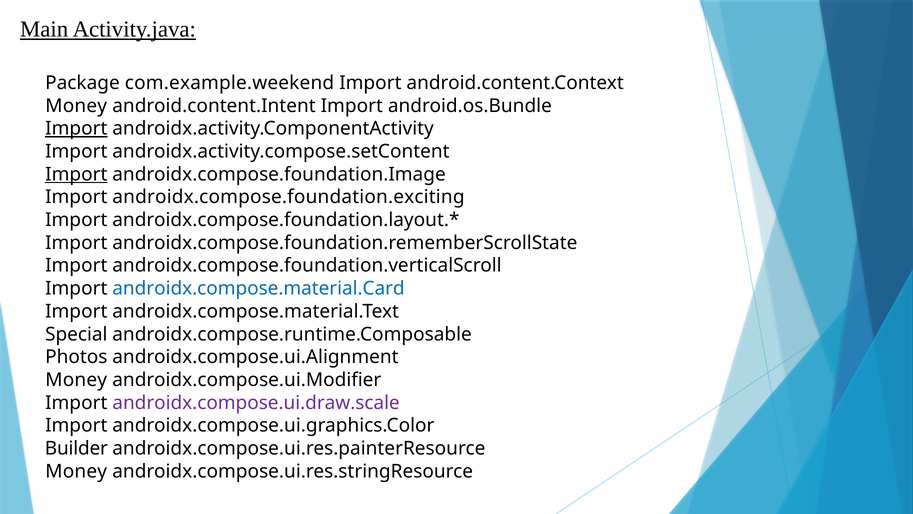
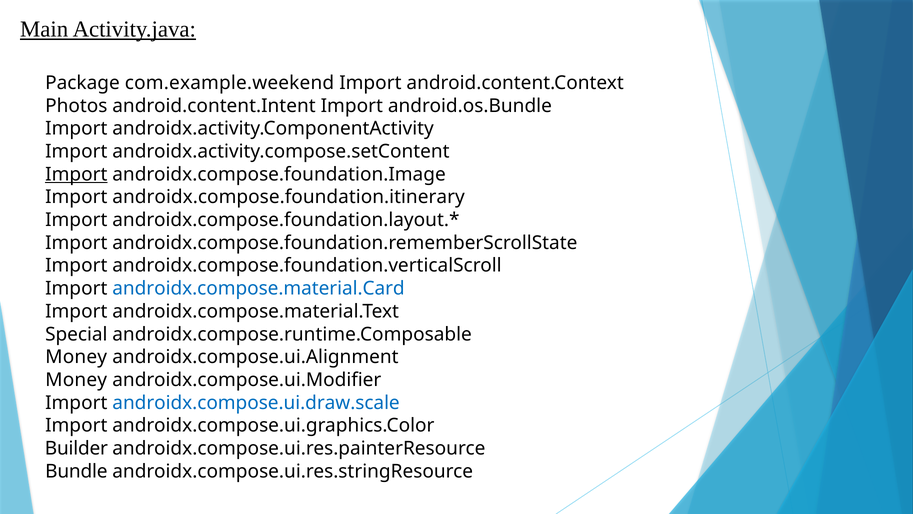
Money at (76, 106): Money -> Photos
Import at (76, 128) underline: present -> none
androidx.compose.foundation.exciting: androidx.compose.foundation.exciting -> androidx.compose.foundation.itinerary
Photos at (76, 357): Photos -> Money
androidx.compose.ui.draw.scale colour: purple -> blue
Money at (76, 471): Money -> Bundle
